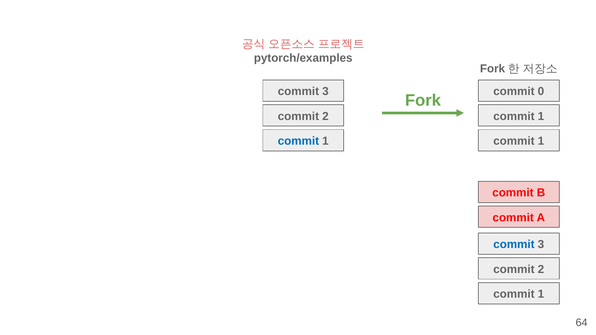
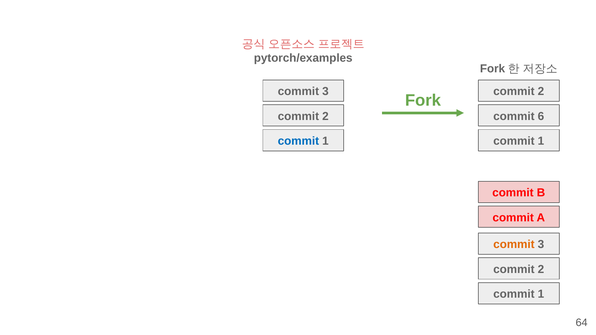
0 at (541, 91): 0 -> 2
1 at (541, 116): 1 -> 6
commit at (514, 245) colour: blue -> orange
